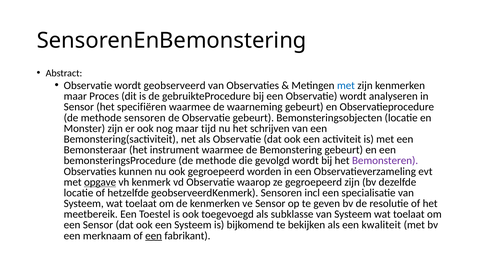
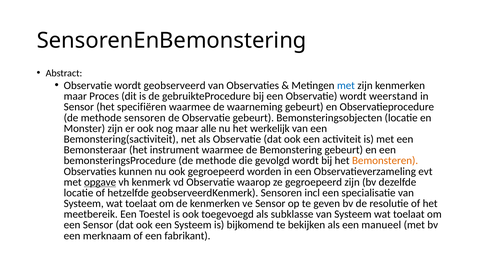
analyseren: analyseren -> weerstand
tijd: tijd -> alle
schrijven: schrijven -> werkelijk
Bemonsteren colour: purple -> orange
kwaliteit: kwaliteit -> manueel
een at (154, 235) underline: present -> none
